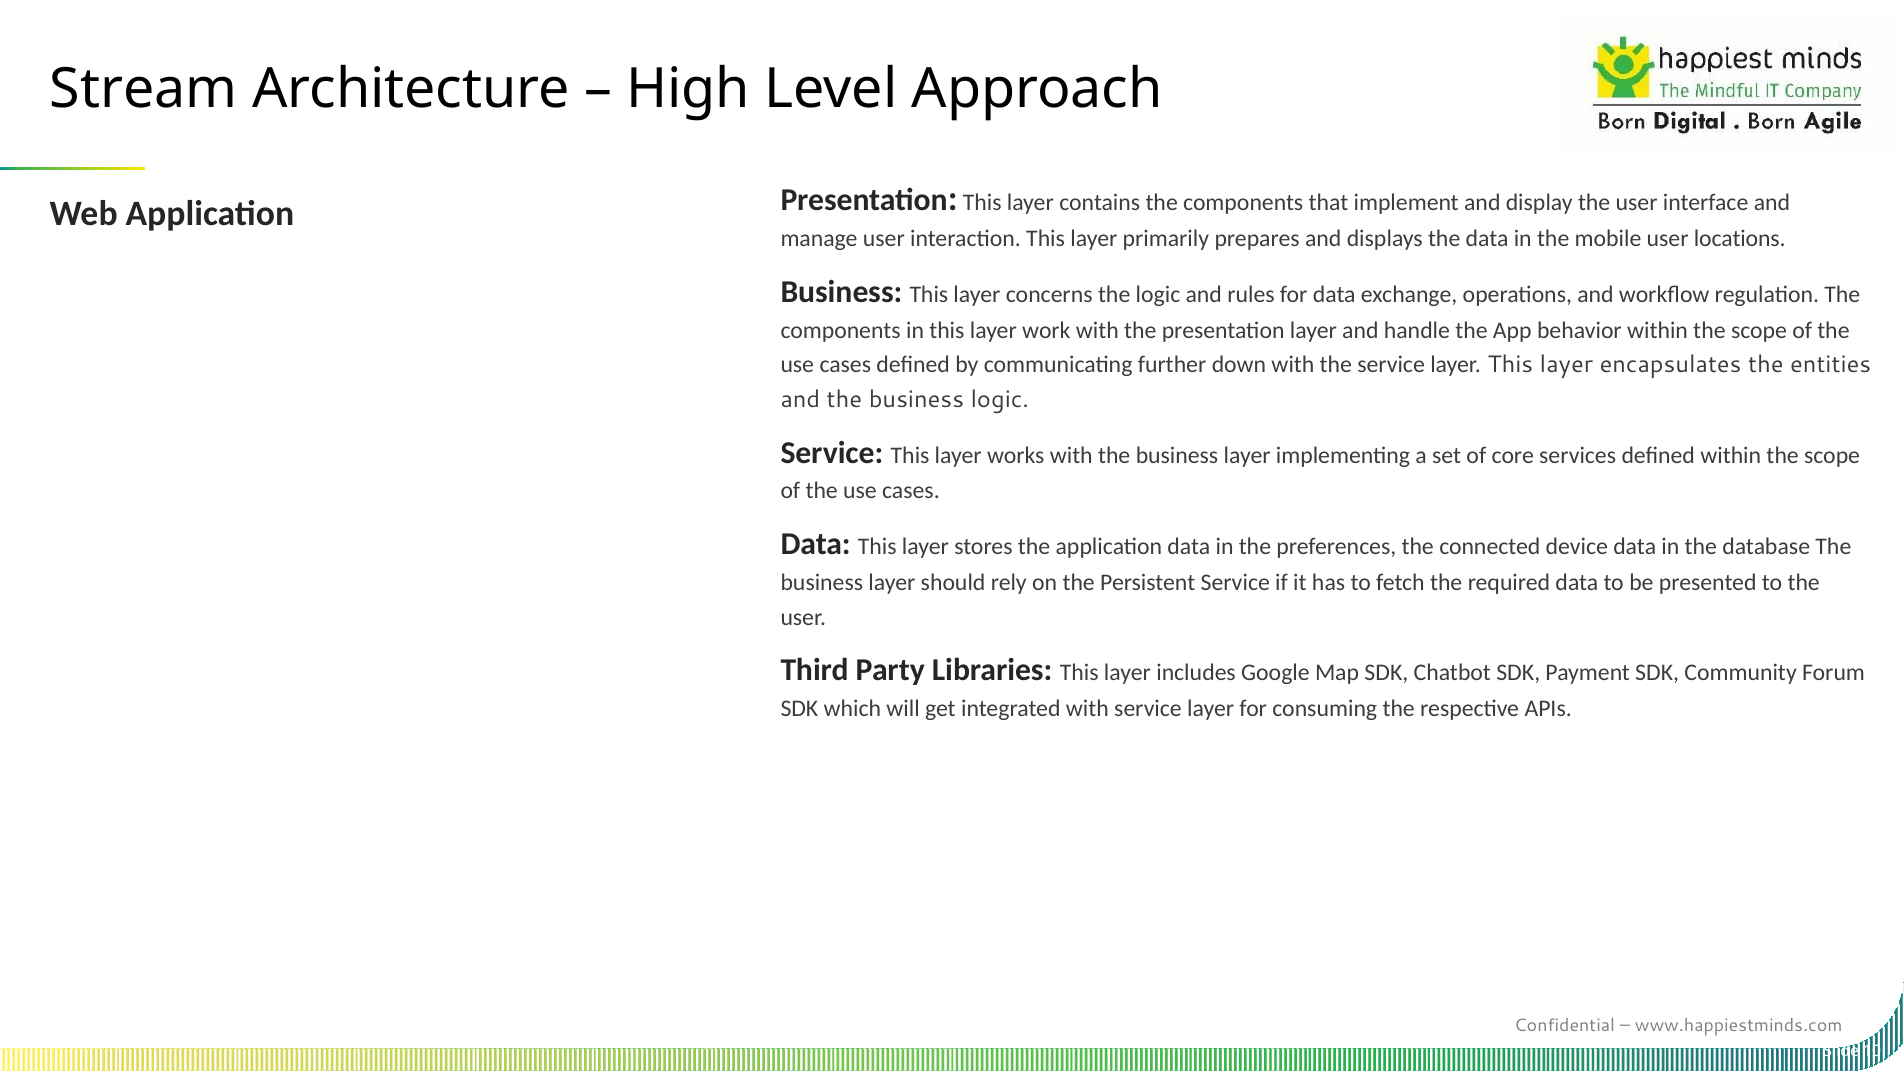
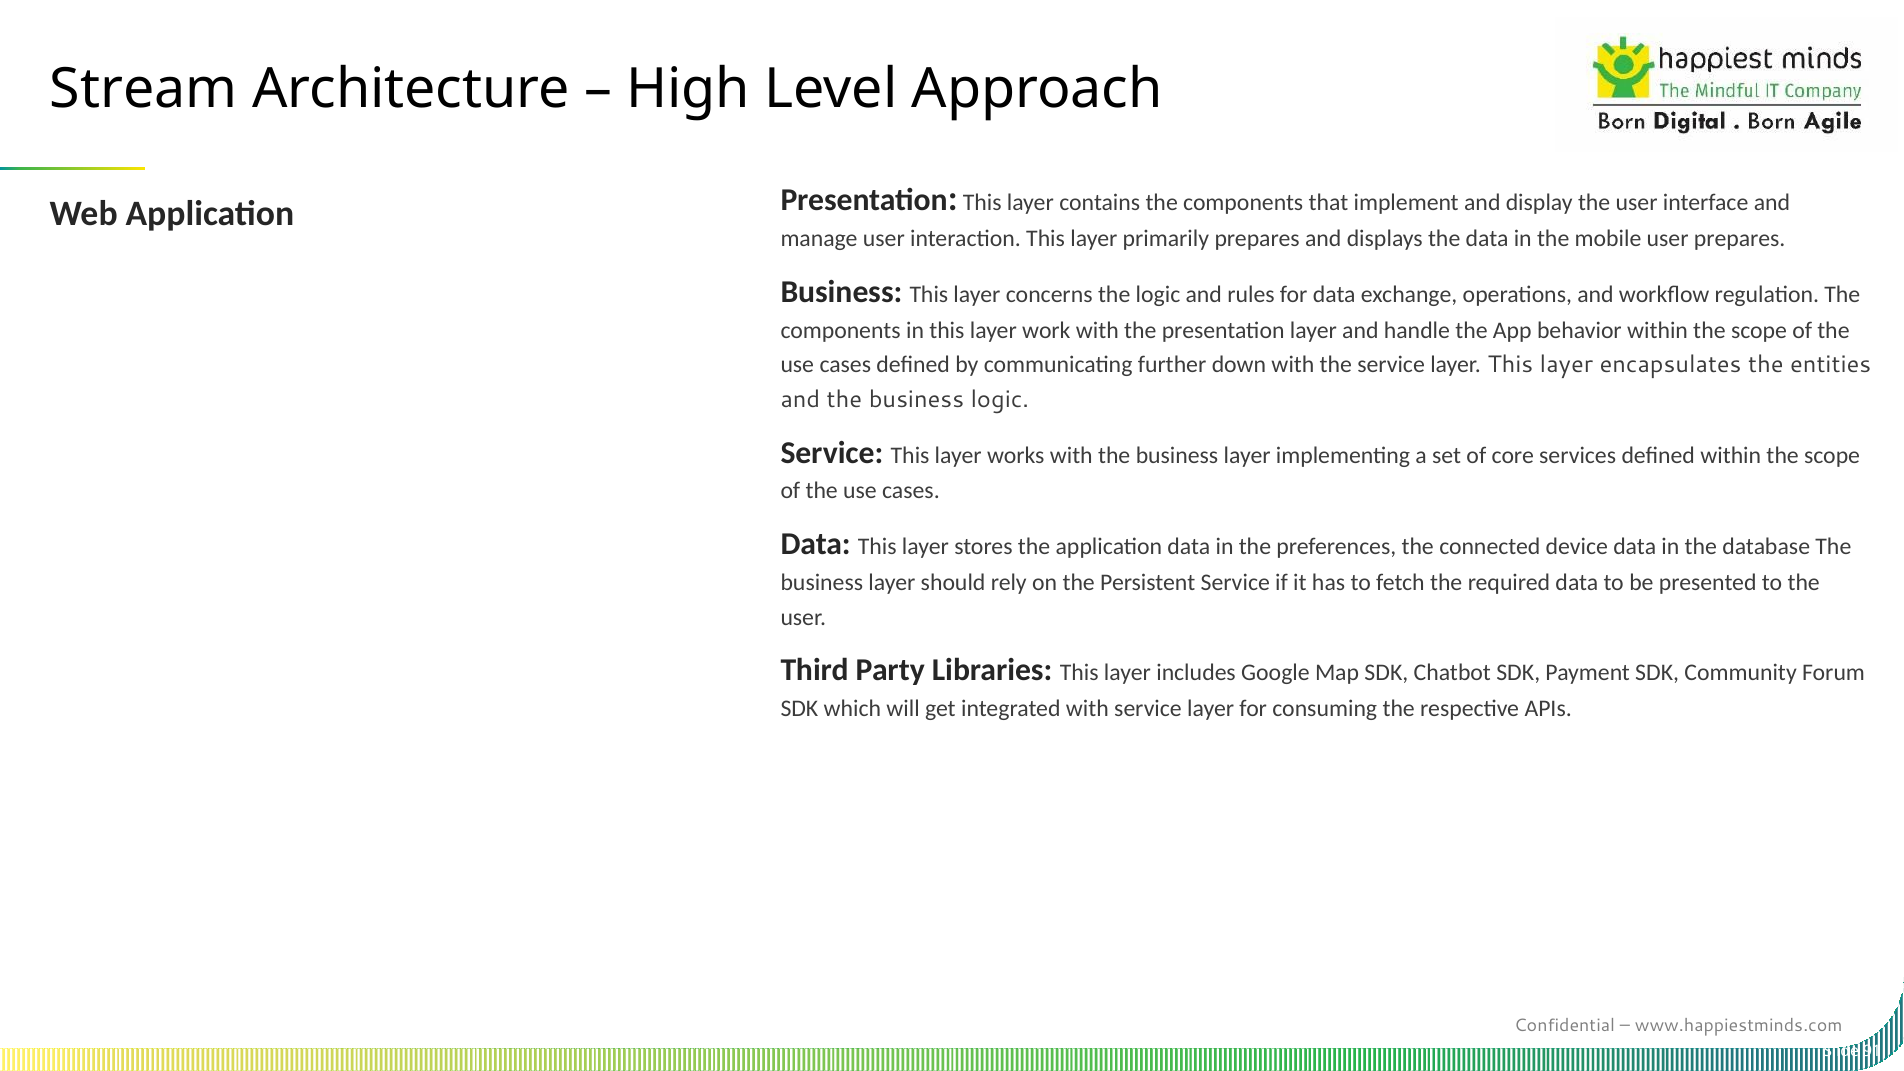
user locations: locations -> prepares
10: 10 -> 91
